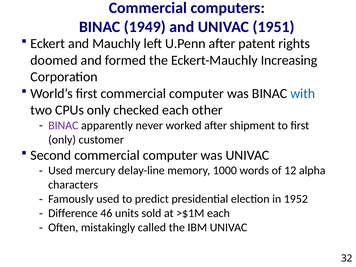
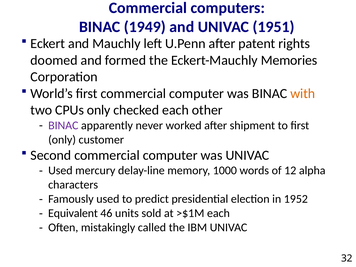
Increasing: Increasing -> Memories
with colour: blue -> orange
Difference: Difference -> Equivalent
